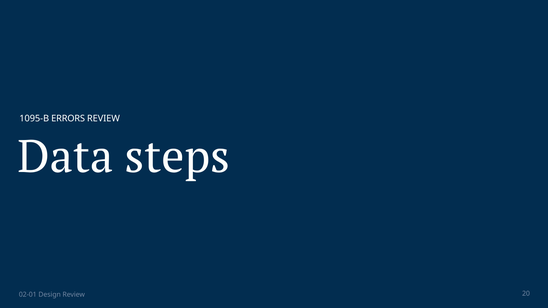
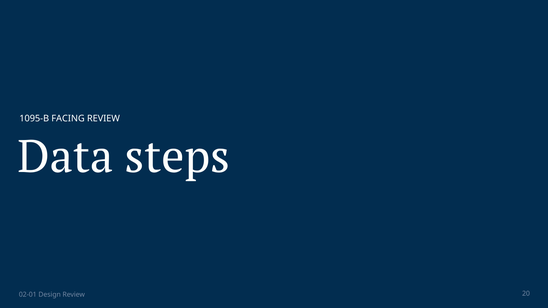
ERRORS: ERRORS -> FACING
